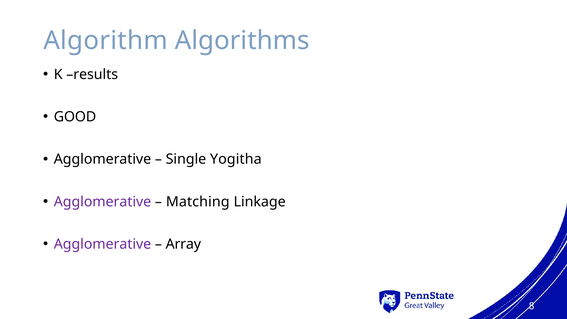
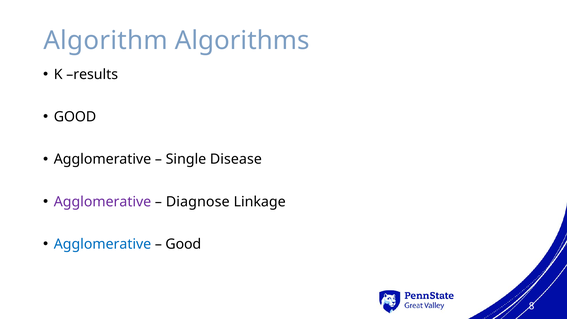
Yogitha: Yogitha -> Disease
Matching: Matching -> Diagnose
Agglomerative at (103, 244) colour: purple -> blue
Array at (183, 244): Array -> Good
